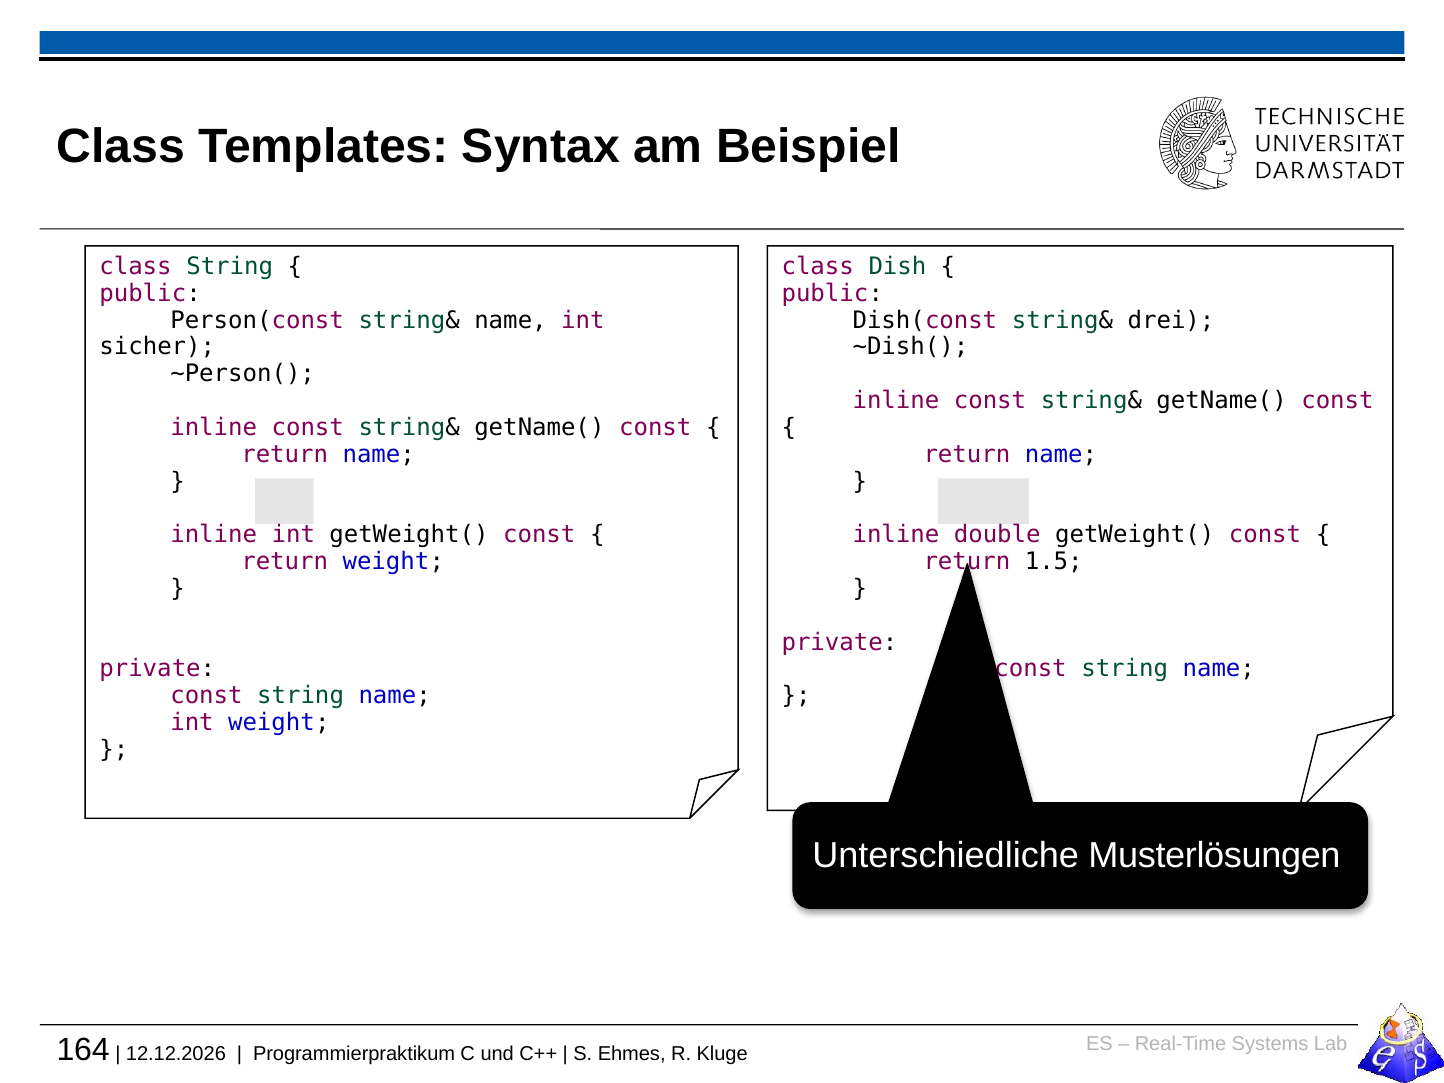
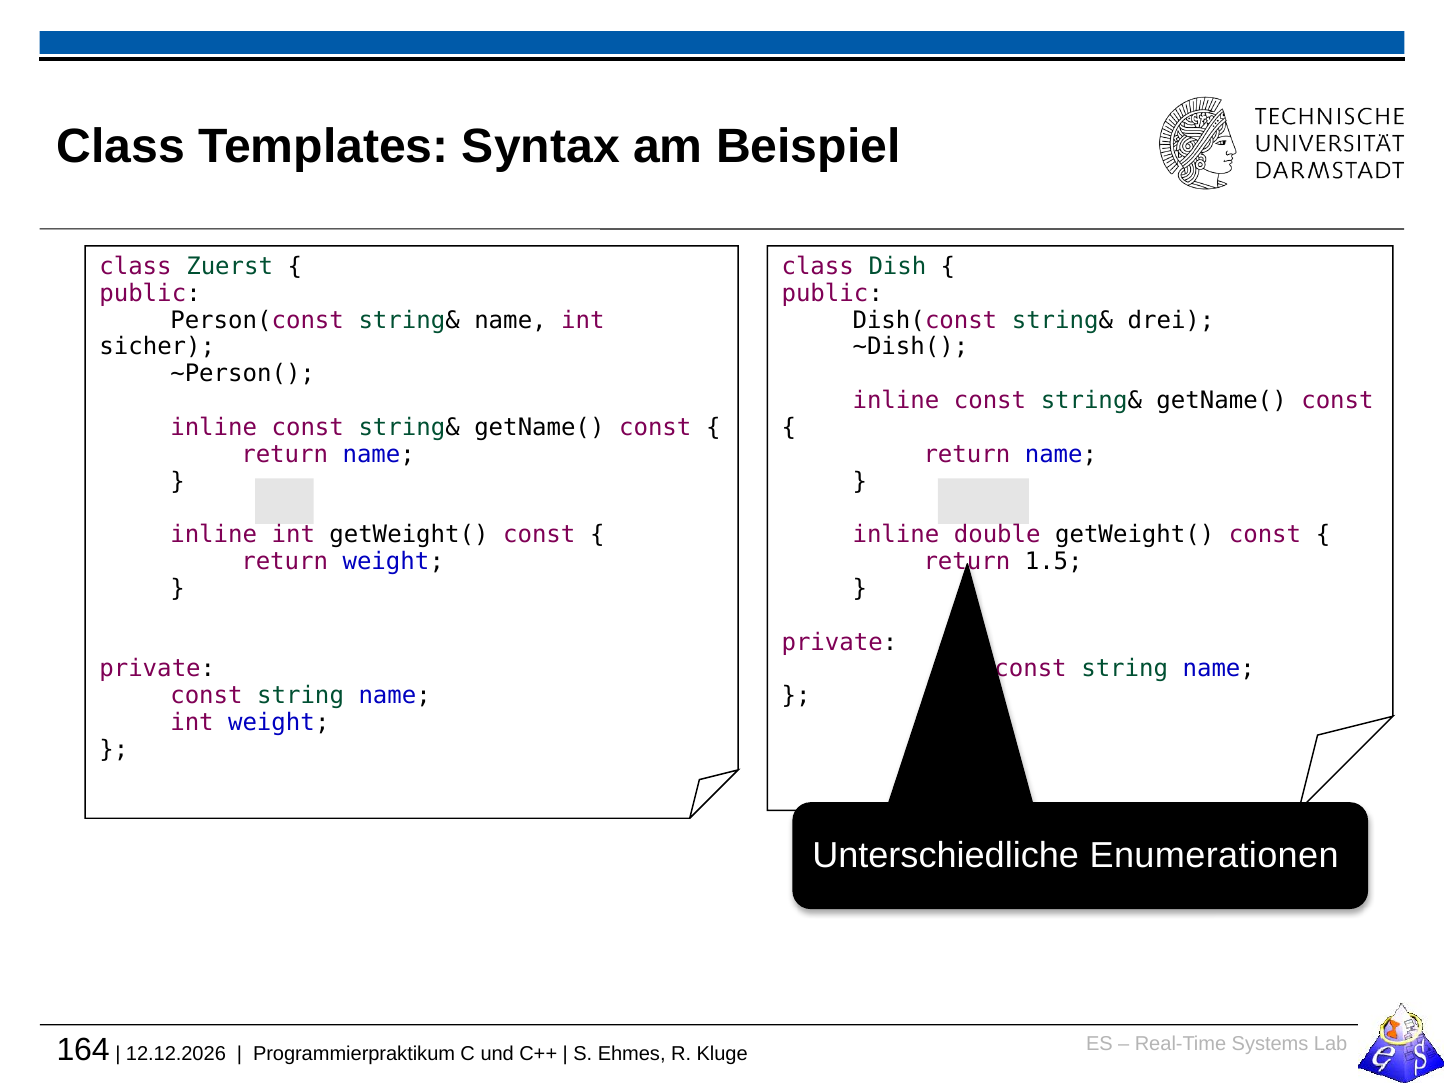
class String: String -> Zuerst
Musterlösungen: Musterlösungen -> Enumerationen
